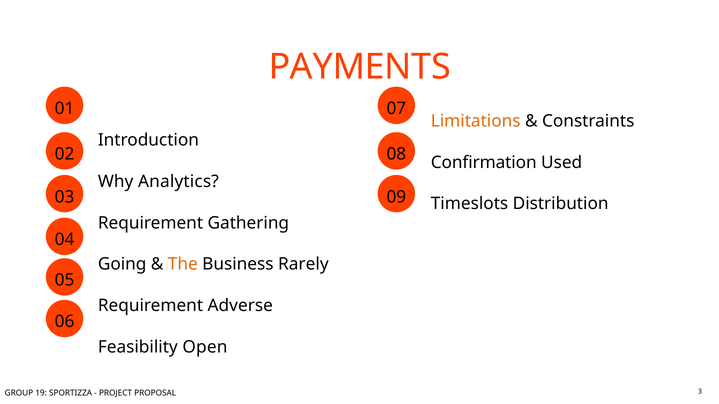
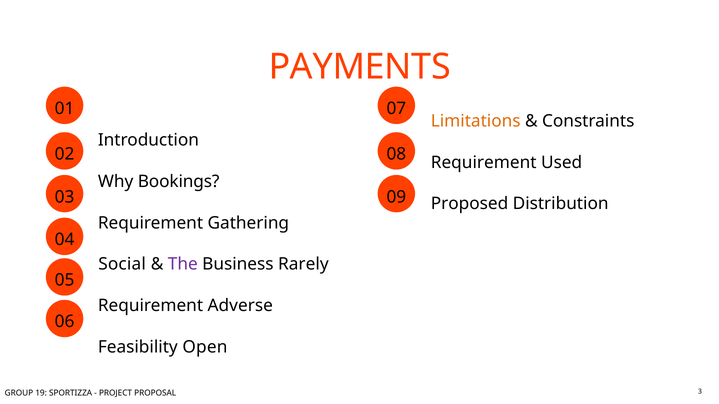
Confirmation at (484, 163): Confirmation -> Requirement
Analytics: Analytics -> Bookings
Timeslots: Timeslots -> Proposed
Going: Going -> Social
The colour: orange -> purple
